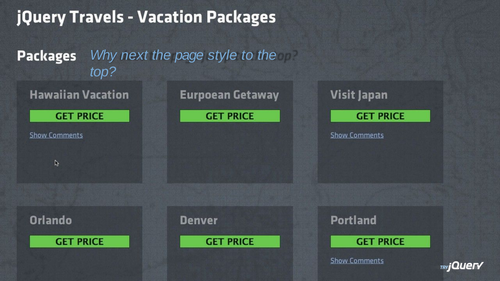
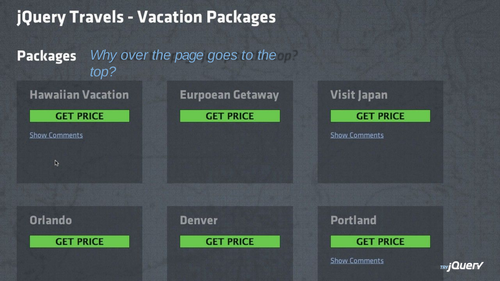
next: next -> over
style: style -> goes
